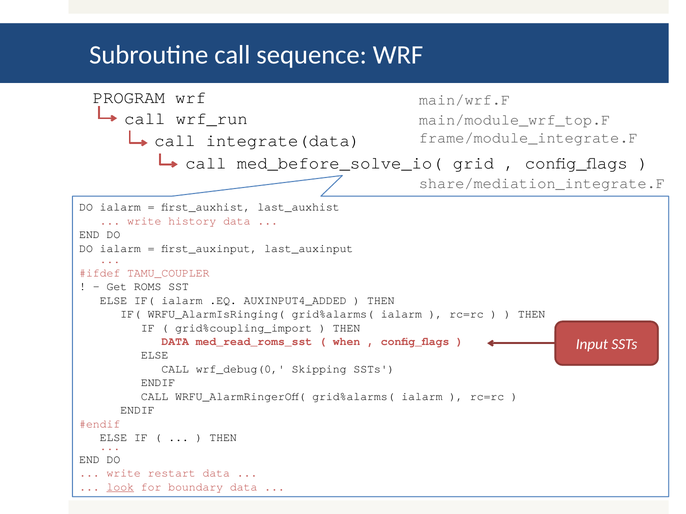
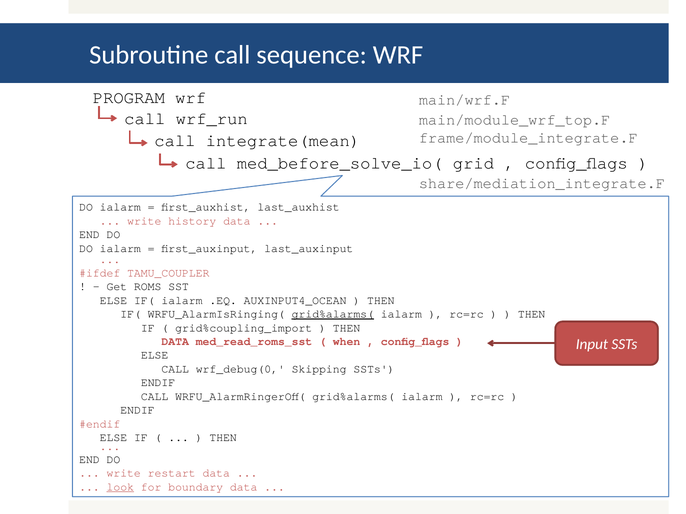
integrate(data: integrate(data -> integrate(mean
AUXINPUT4_ADDED: AUXINPUT4_ADDED -> AUXINPUT4_OCEAN
grid%alarms( at (333, 314) underline: none -> present
